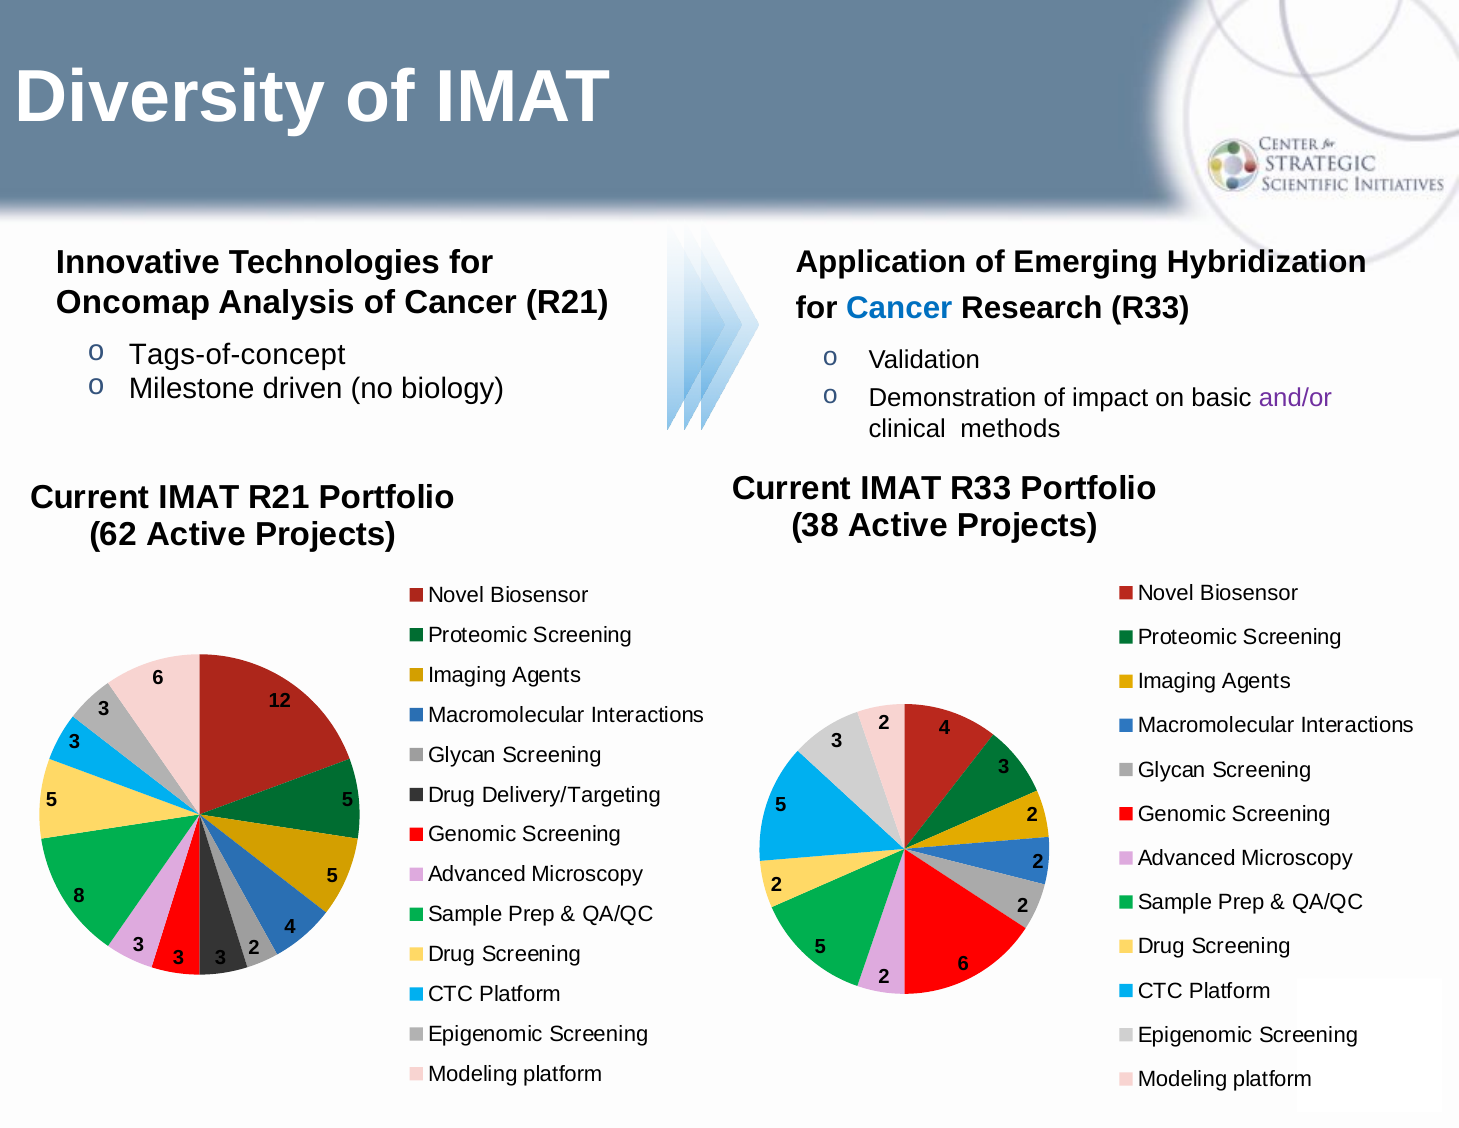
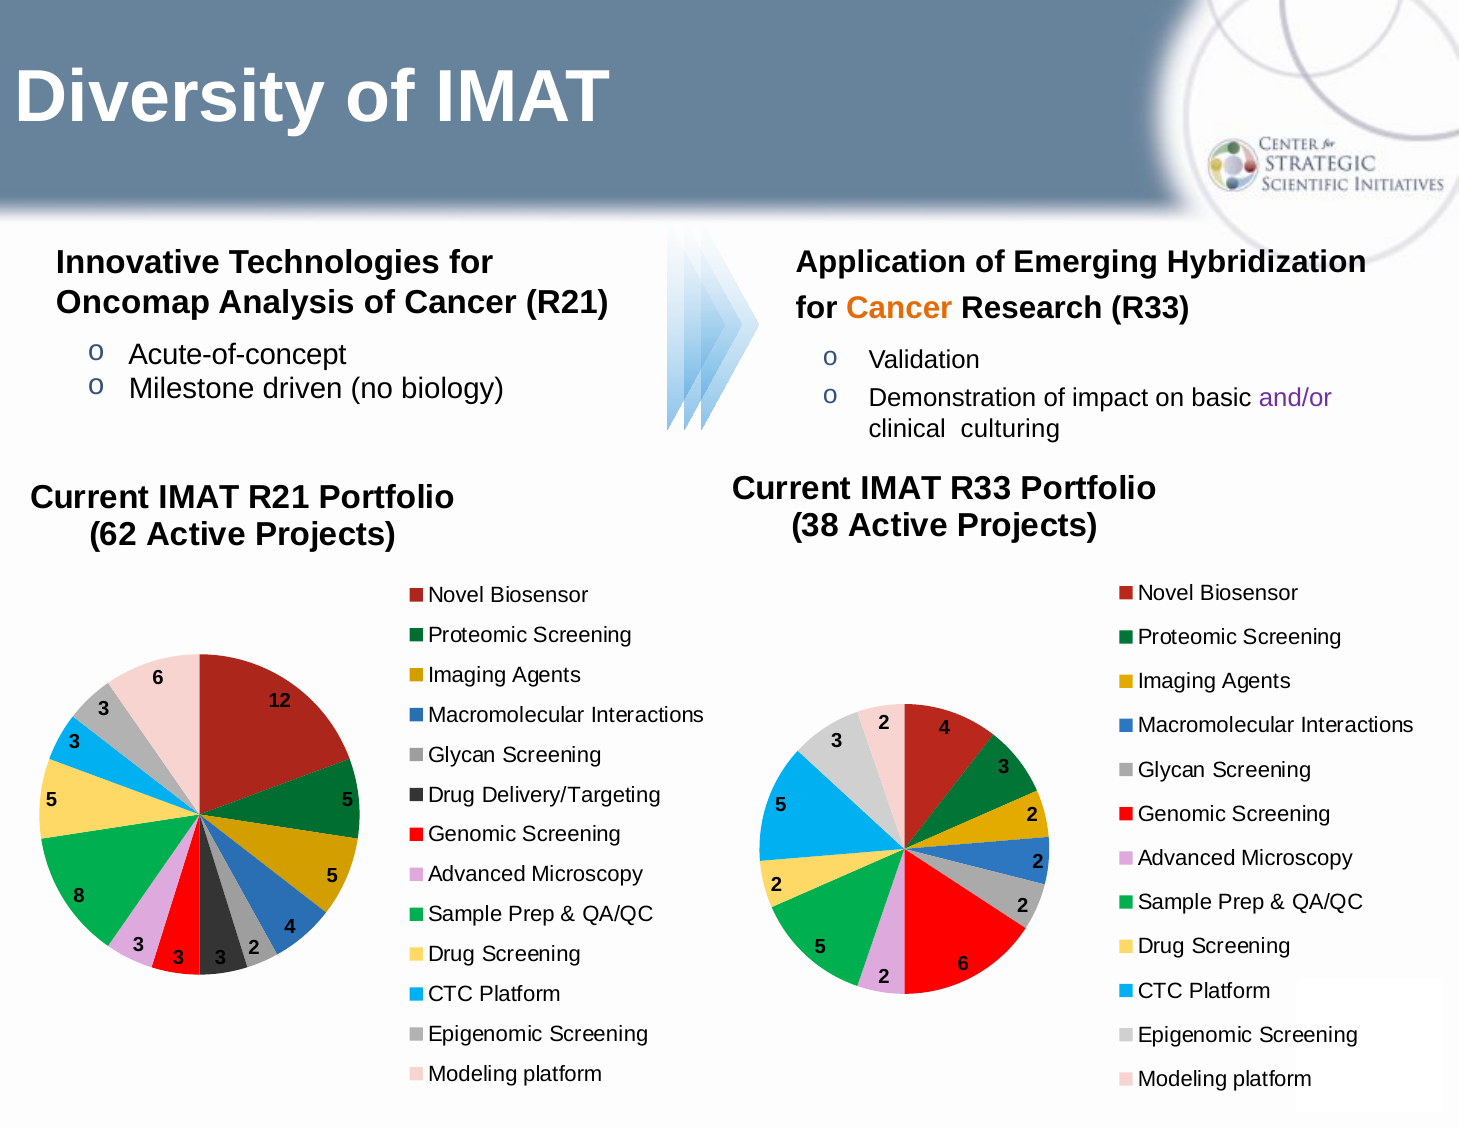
Cancer at (899, 308) colour: blue -> orange
Tags-of-concept: Tags-of-concept -> Acute-of-concept
methods: methods -> culturing
